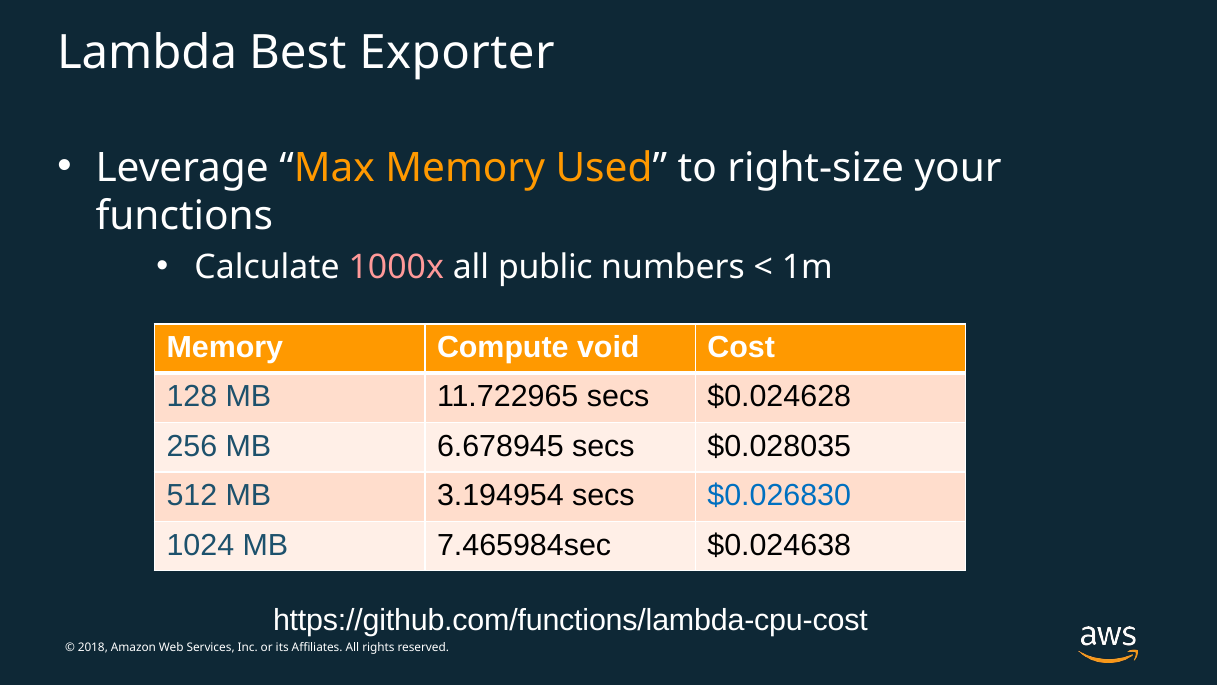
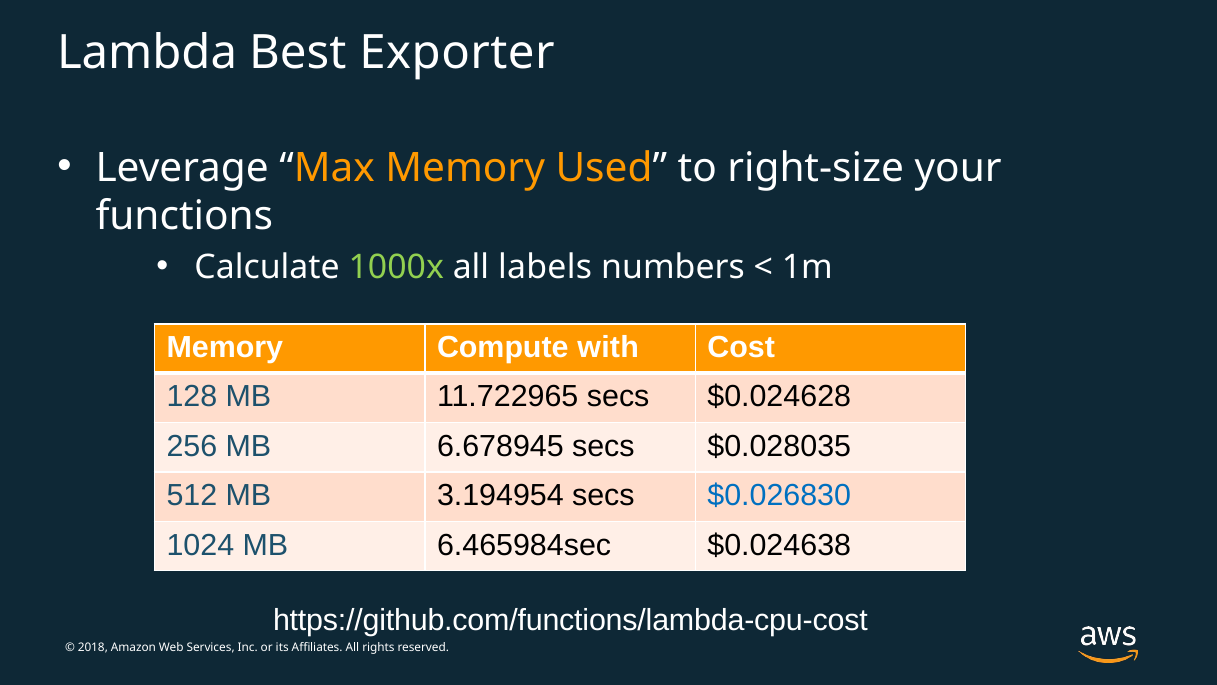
1000x colour: pink -> light green
public: public -> labels
void: void -> with
7.465984sec: 7.465984sec -> 6.465984sec
